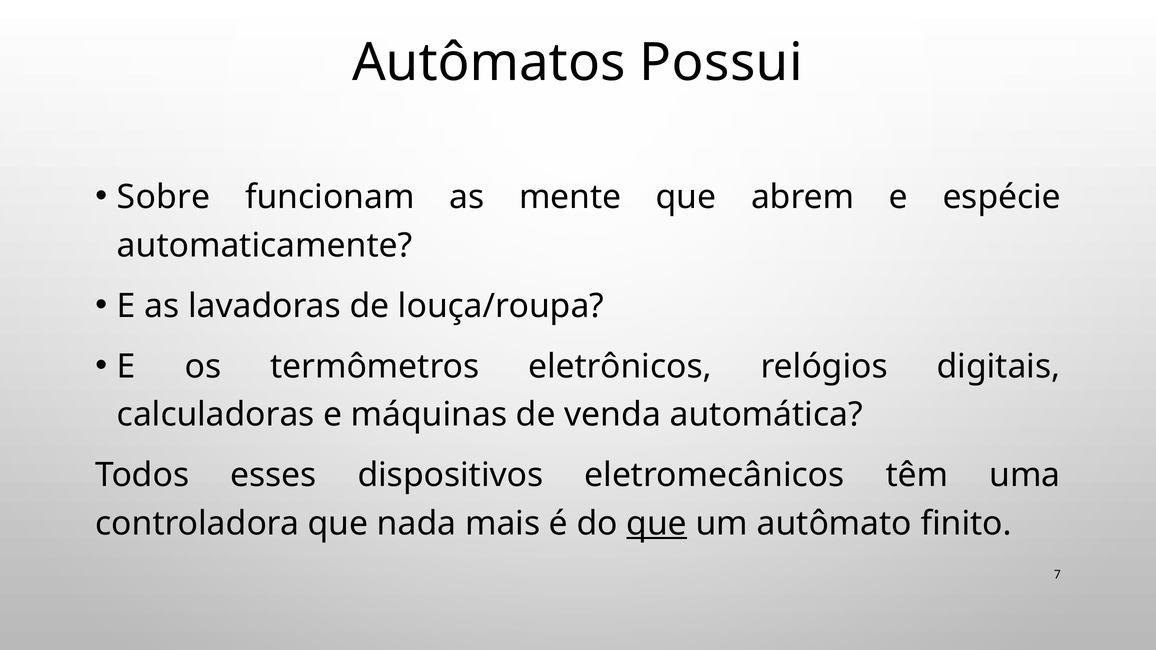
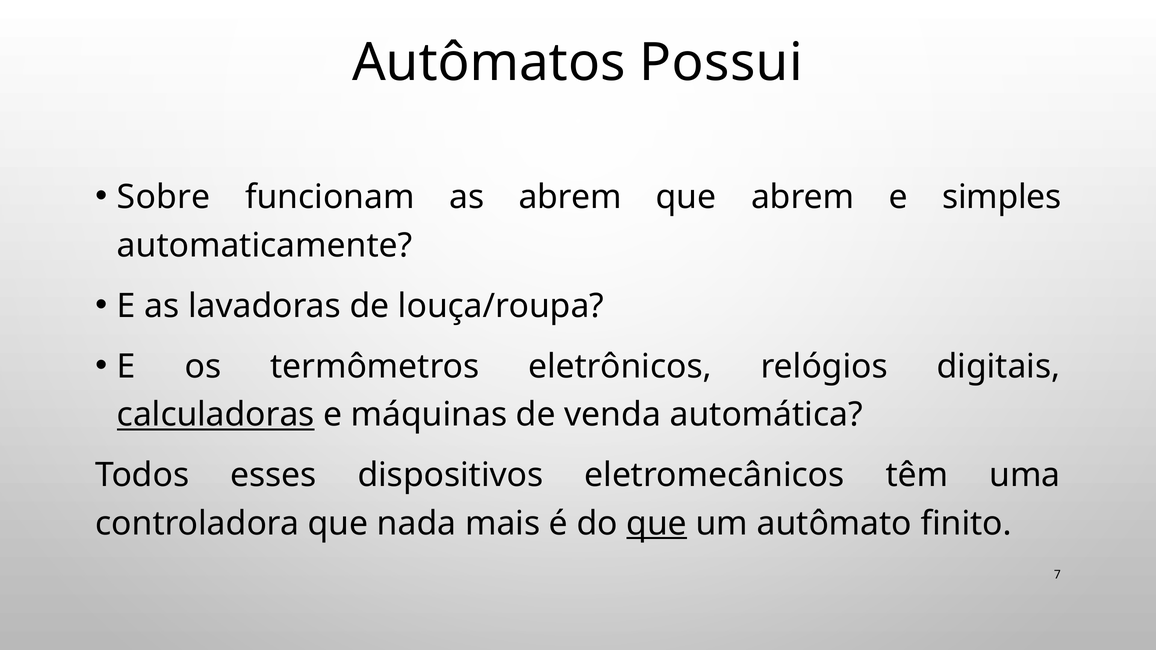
as mente: mente -> abrem
espécie: espécie -> simples
calculadoras underline: none -> present
